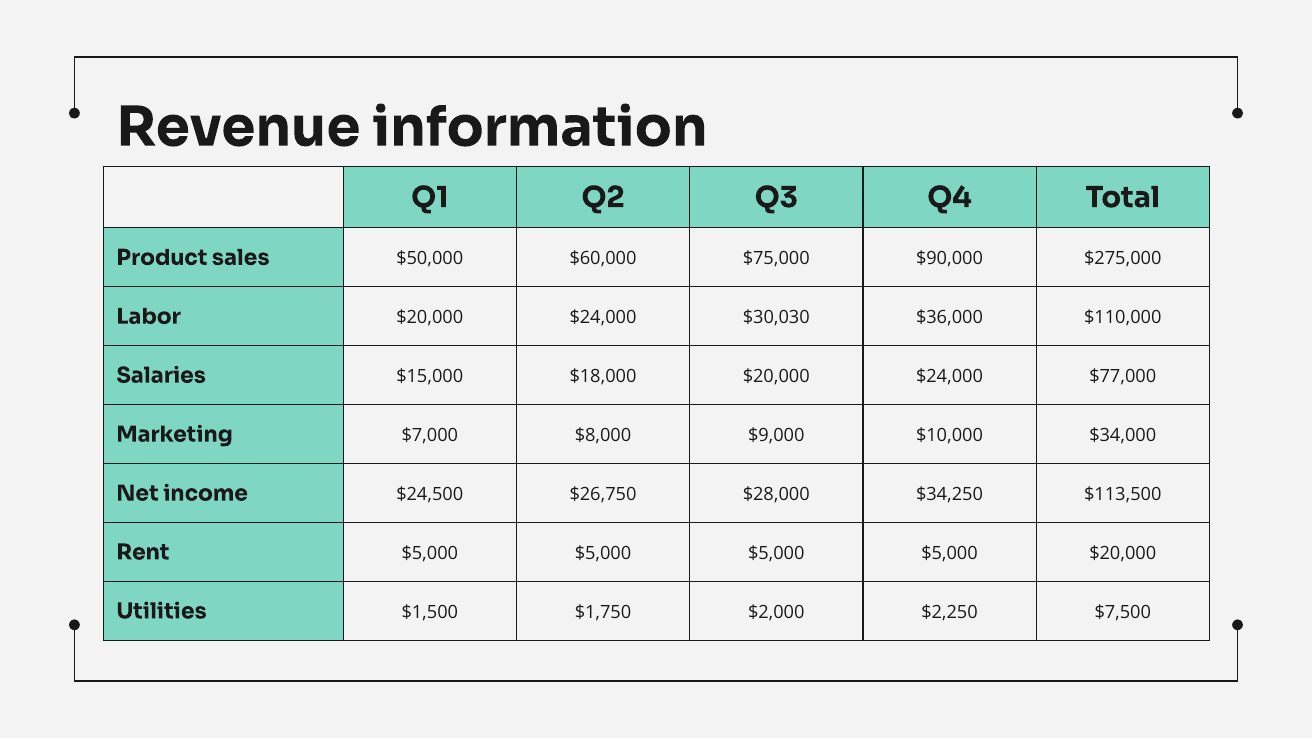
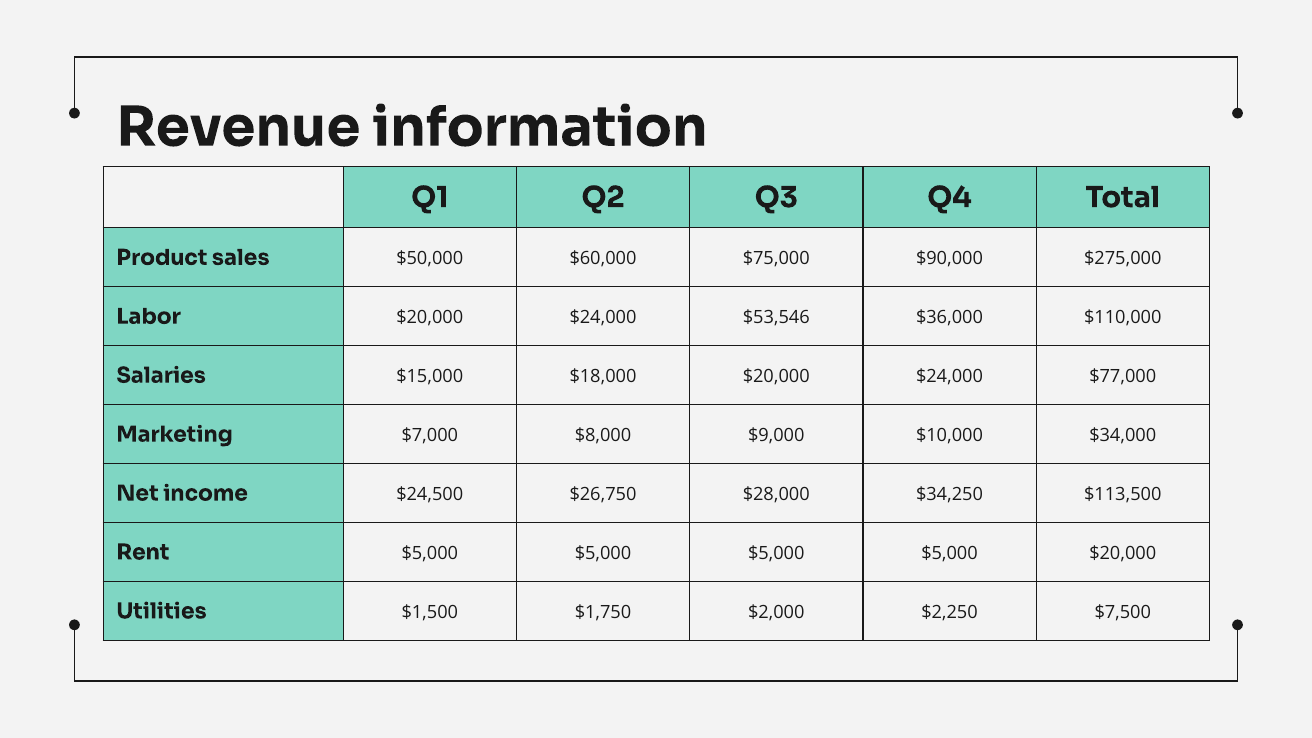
$30,030: $30,030 -> $53,546
